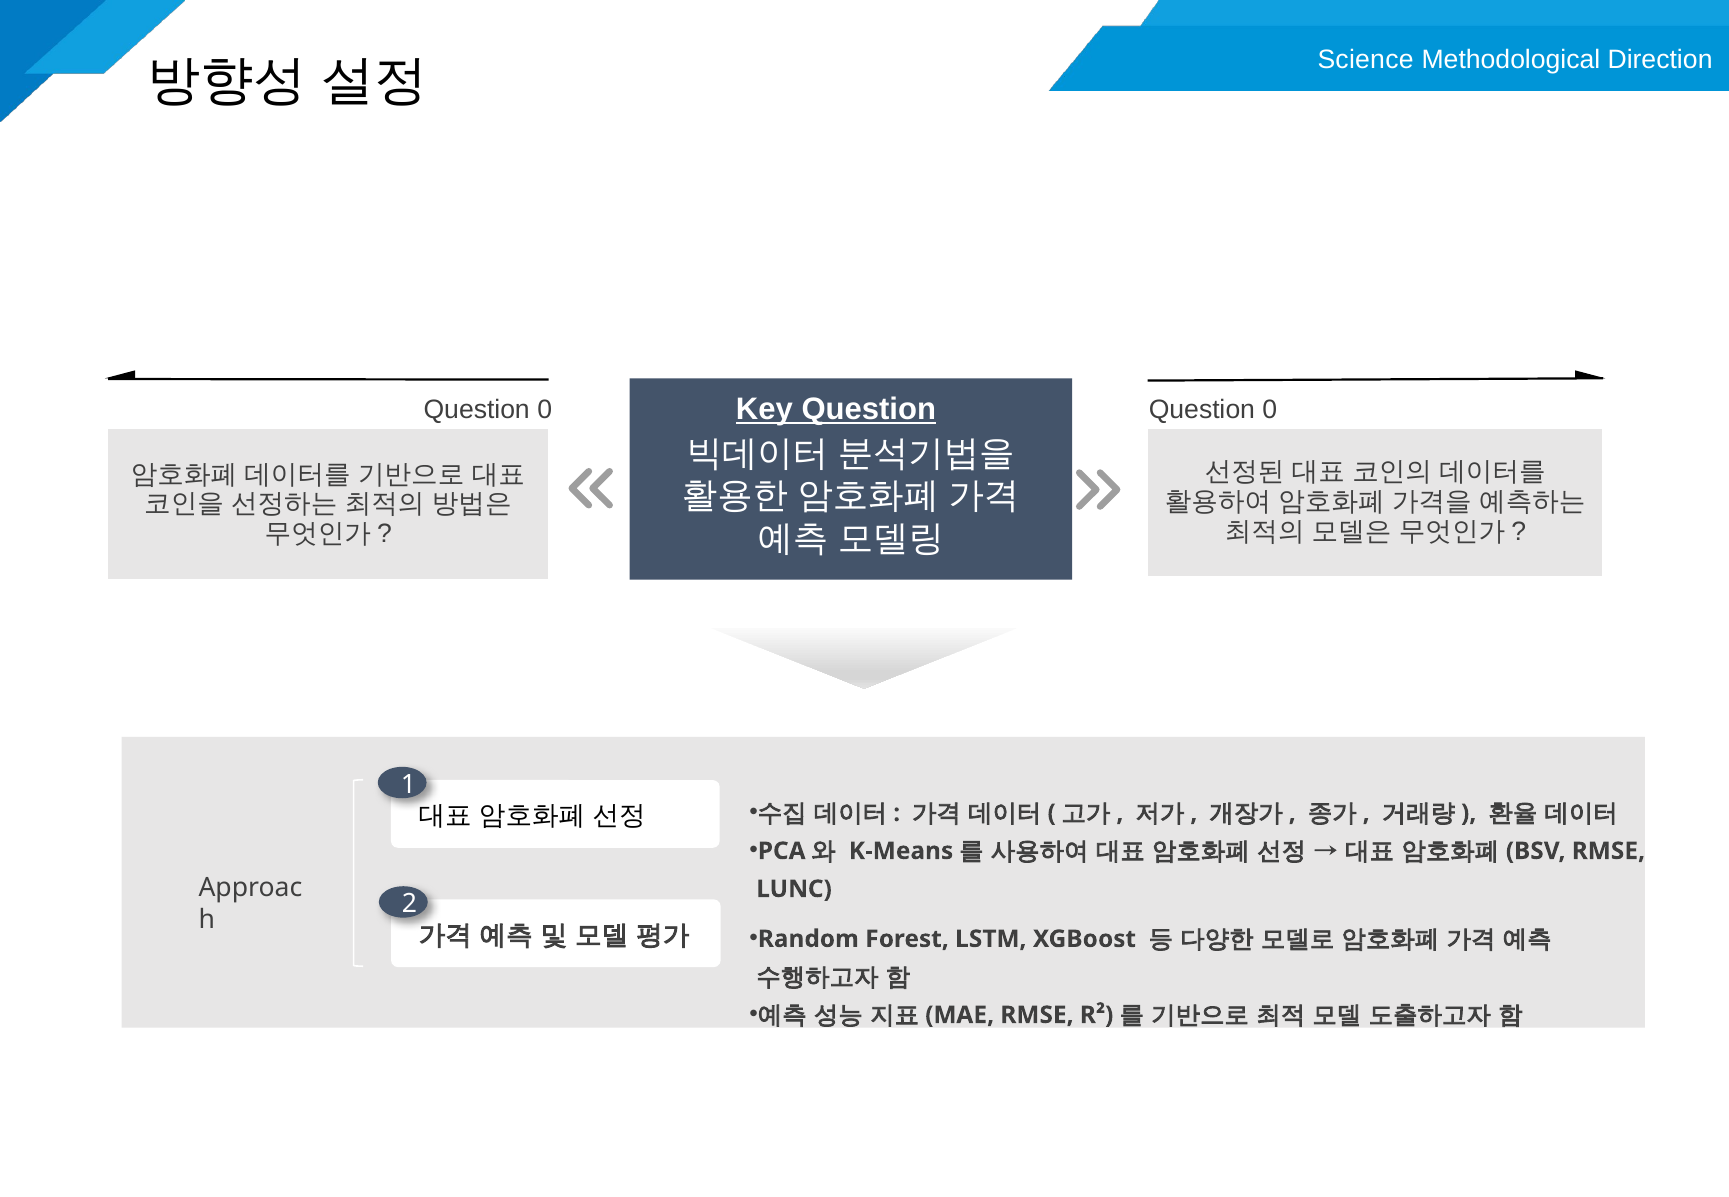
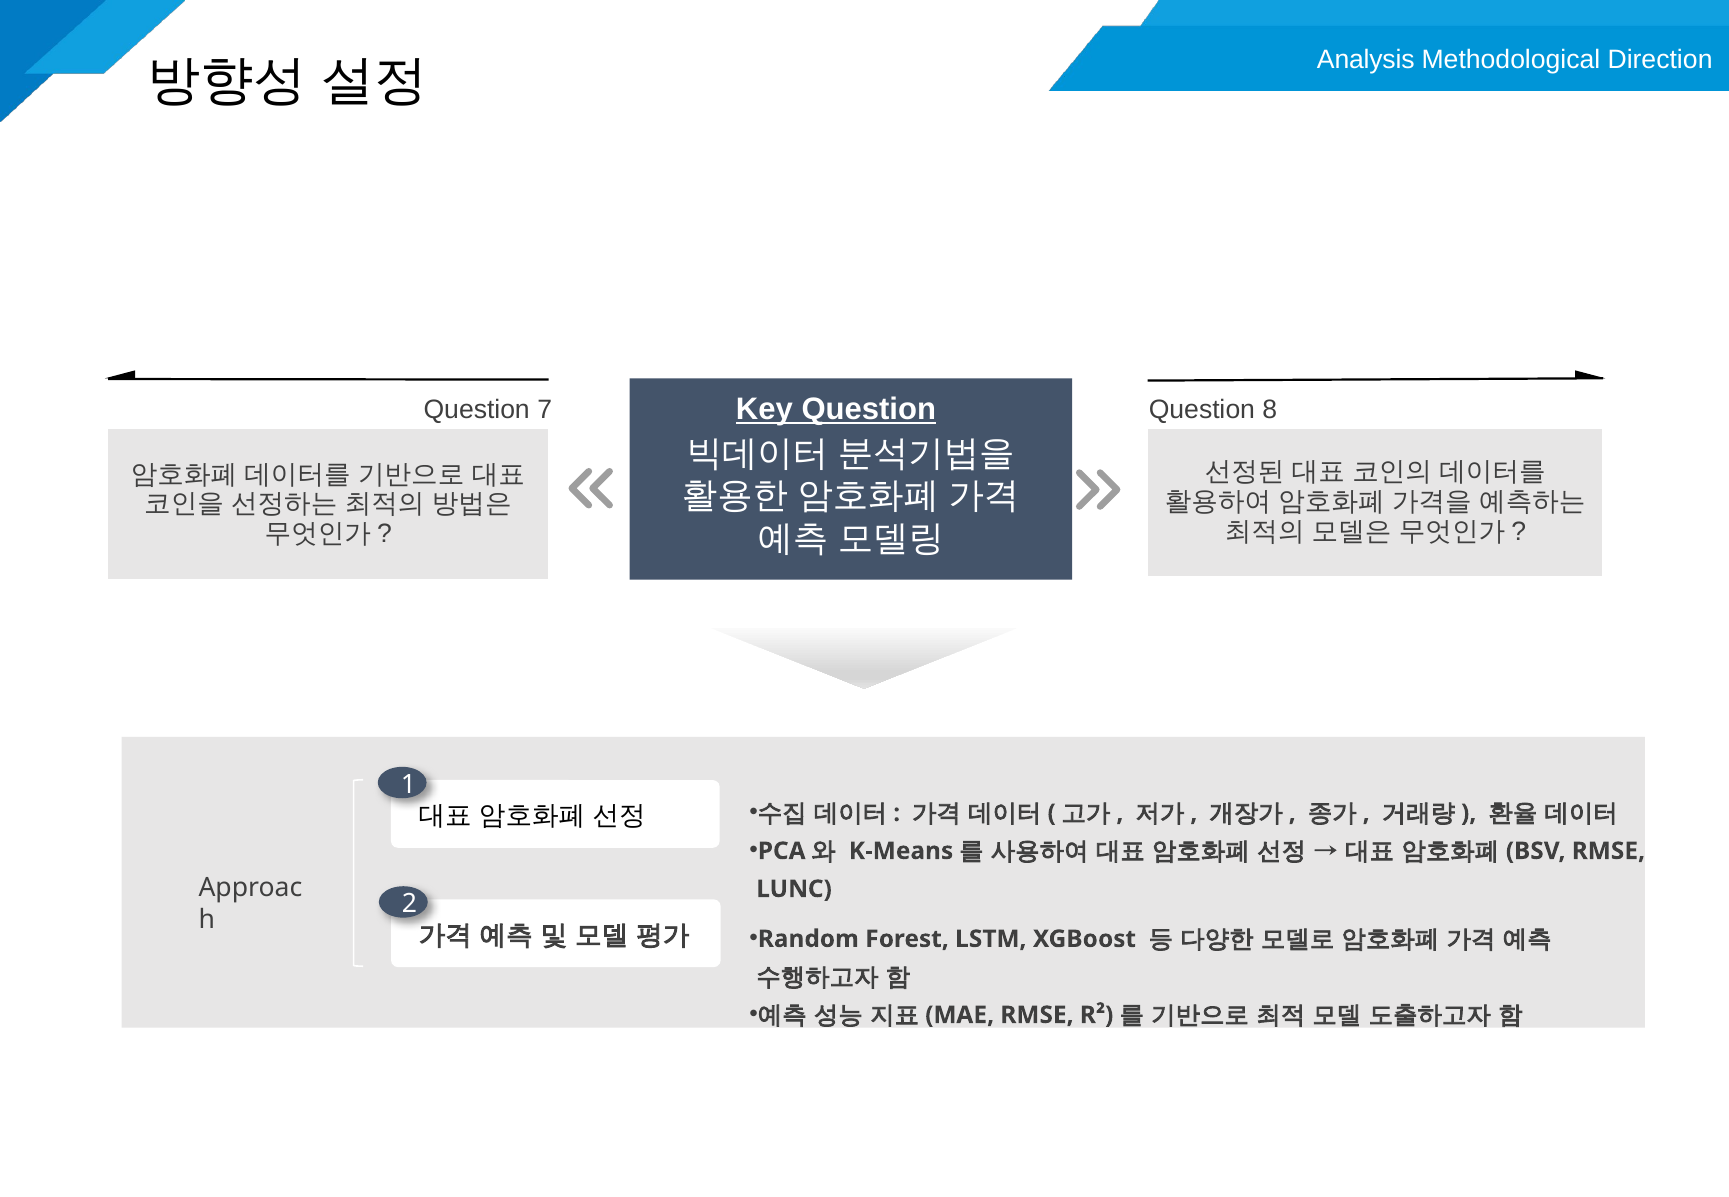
Science: Science -> Analysis
0 at (545, 409): 0 -> 7
0 at (1270, 409): 0 -> 8
